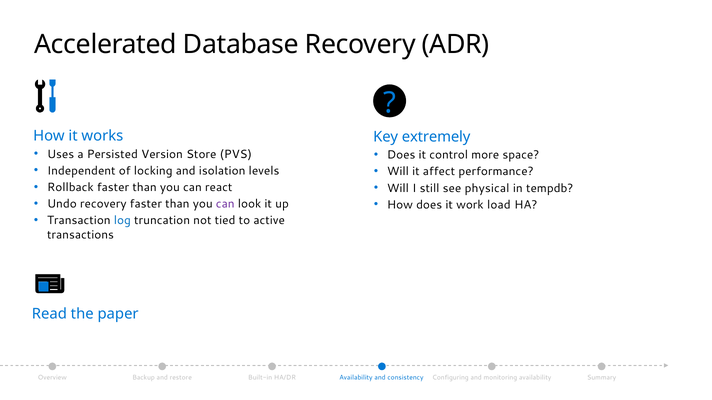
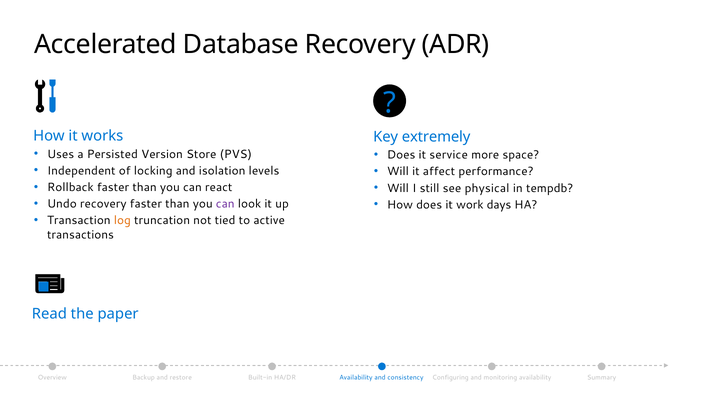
control: control -> service
load: load -> days
log colour: blue -> orange
